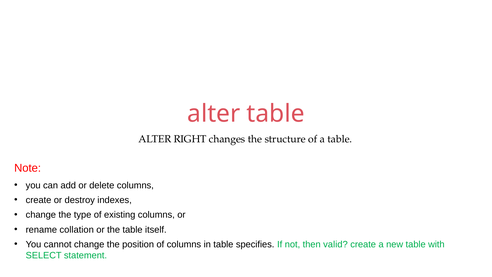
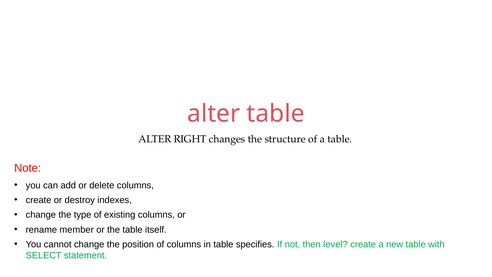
collation: collation -> member
valid: valid -> level
